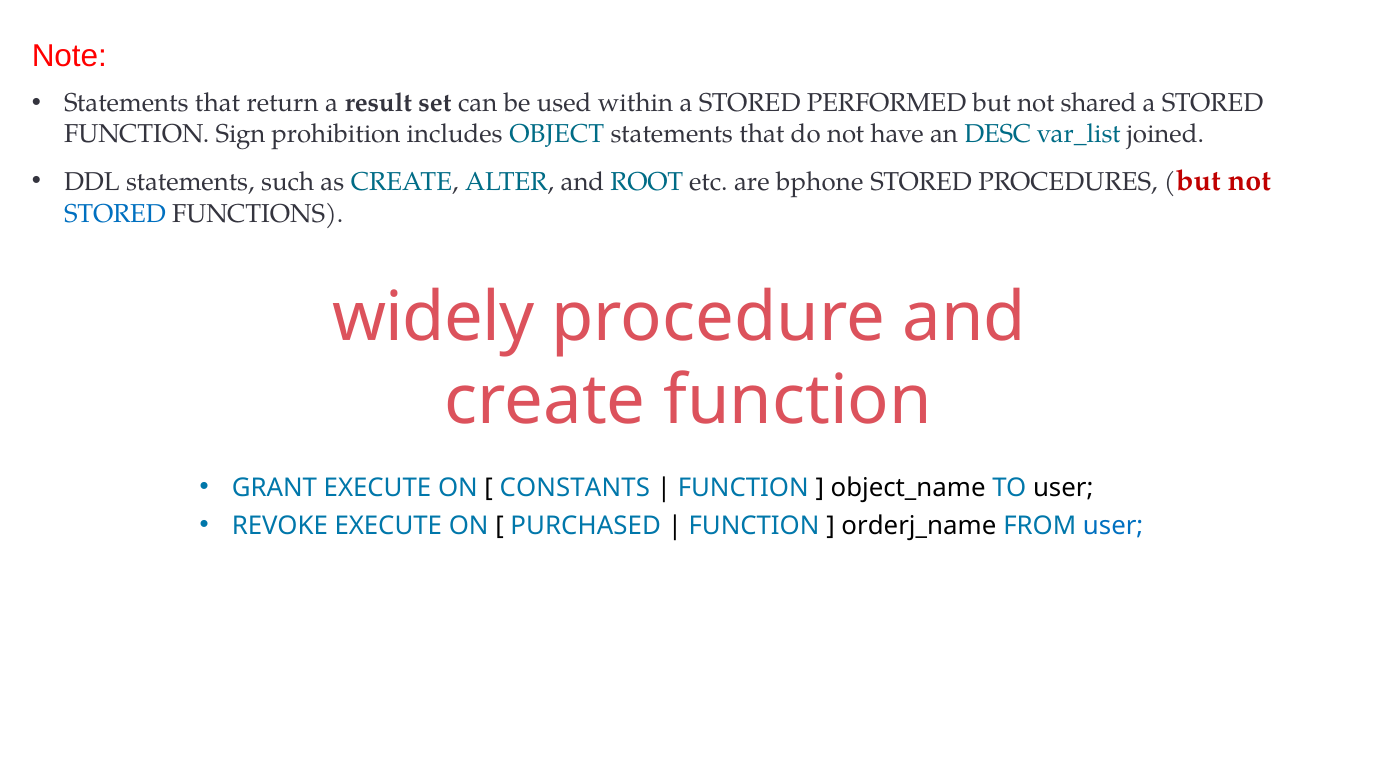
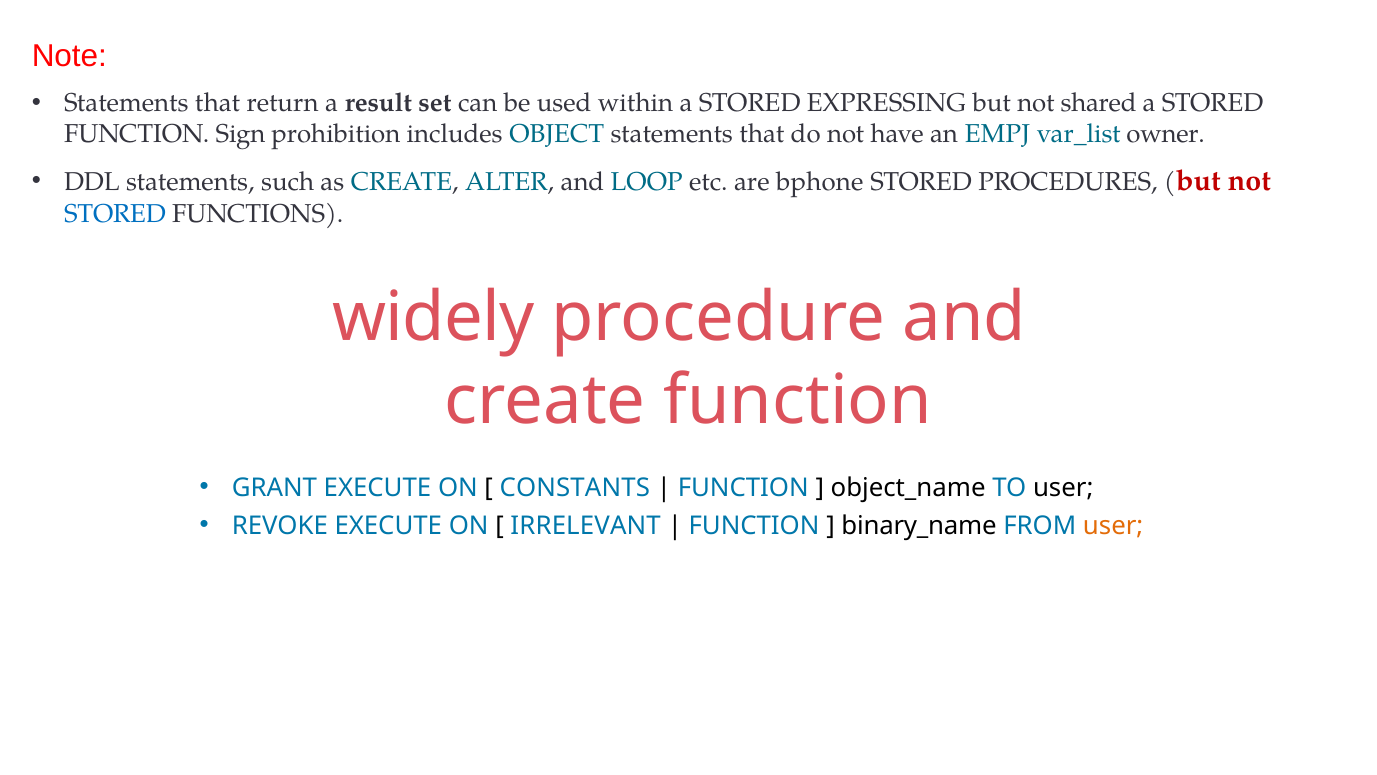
PERFORMED: PERFORMED -> EXPRESSING
DESC: DESC -> EMPJ
joined: joined -> owner
ROOT: ROOT -> LOOP
PURCHASED: PURCHASED -> IRRELEVANT
orderj_name: orderj_name -> binary_name
user at (1113, 525) colour: blue -> orange
